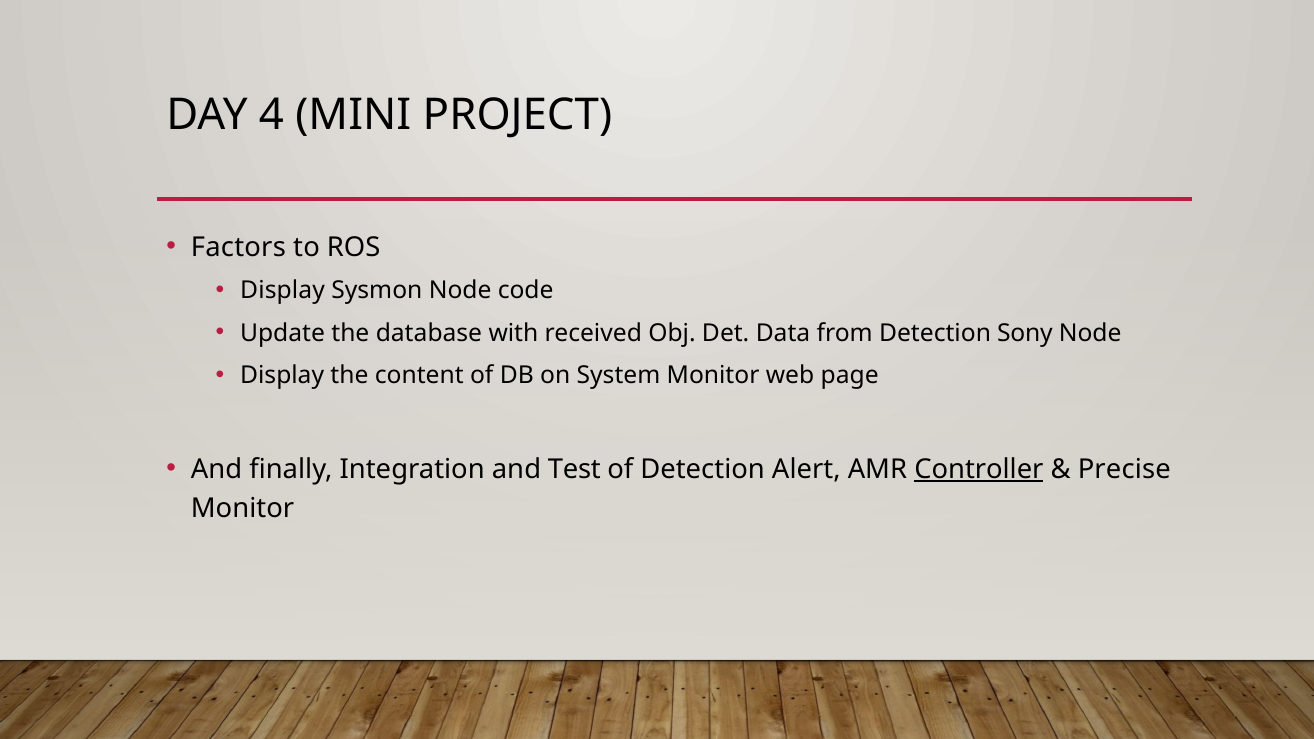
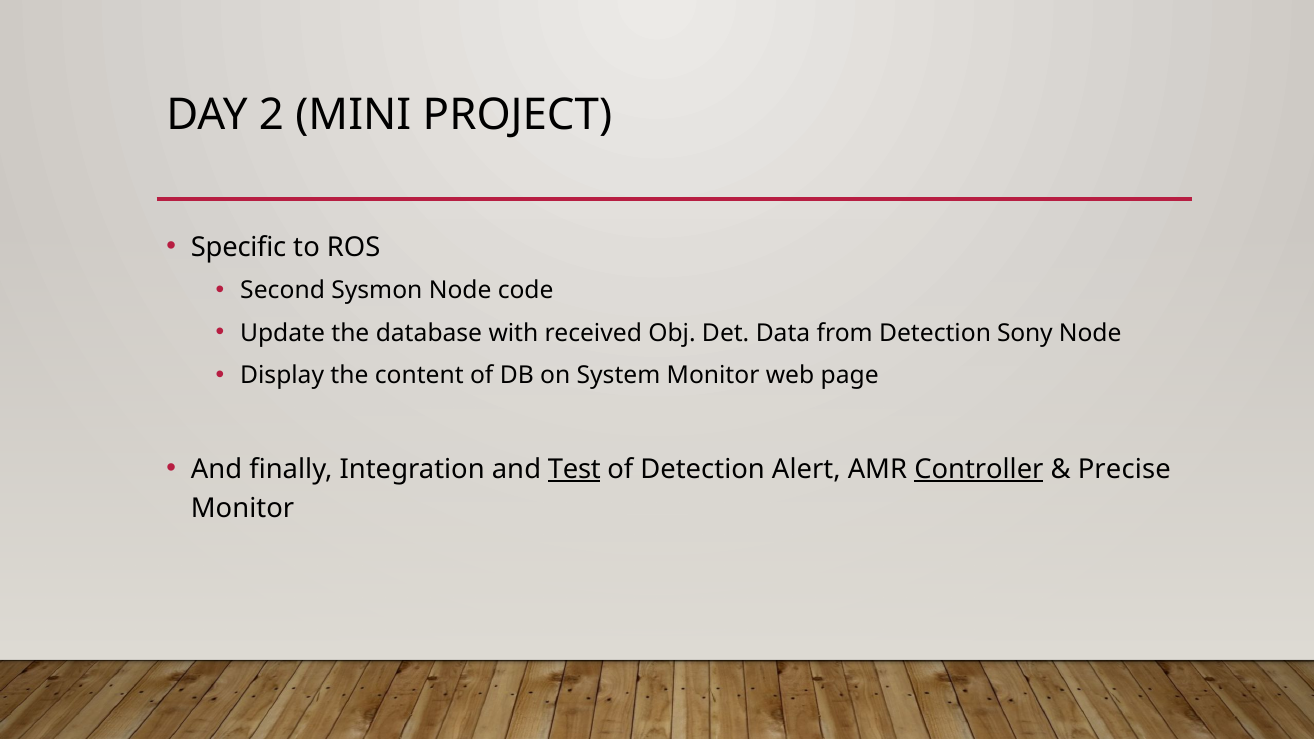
4: 4 -> 2
Factors: Factors -> Specific
Display at (283, 291): Display -> Second
Test underline: none -> present
